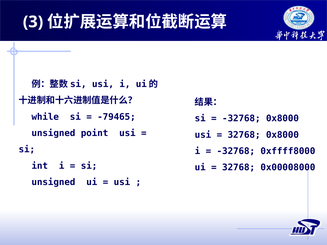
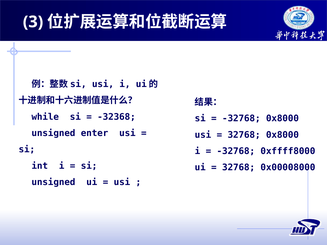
-79465: -79465 -> -32368
point: point -> enter
